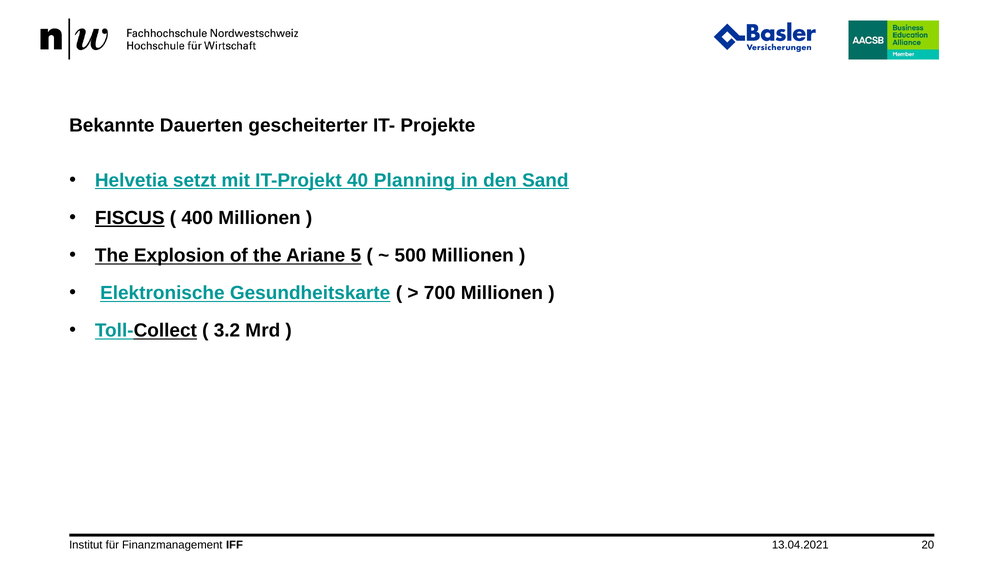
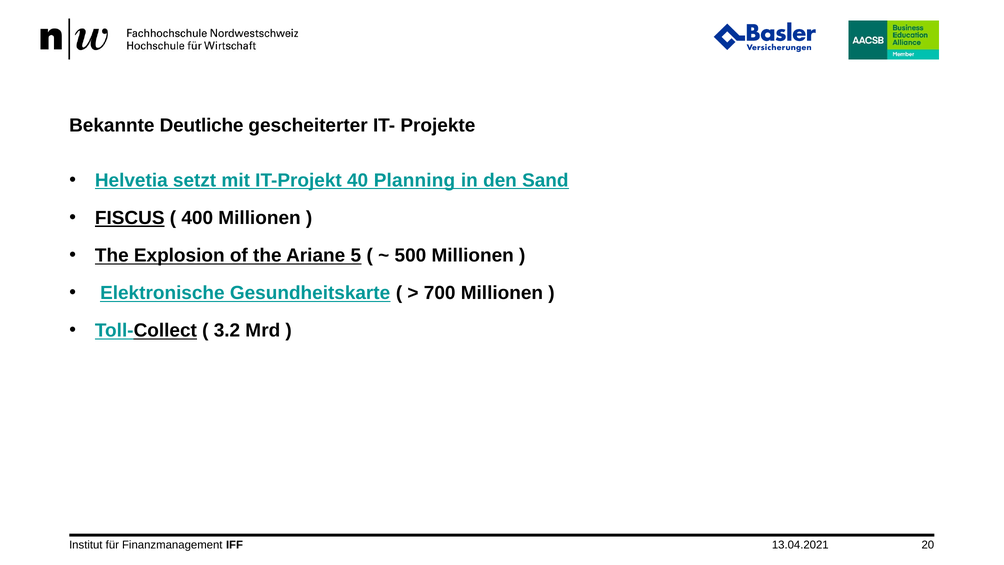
Dauerten: Dauerten -> Deutliche
